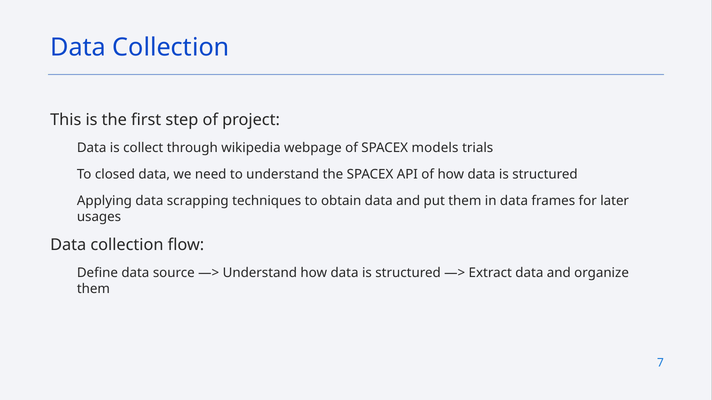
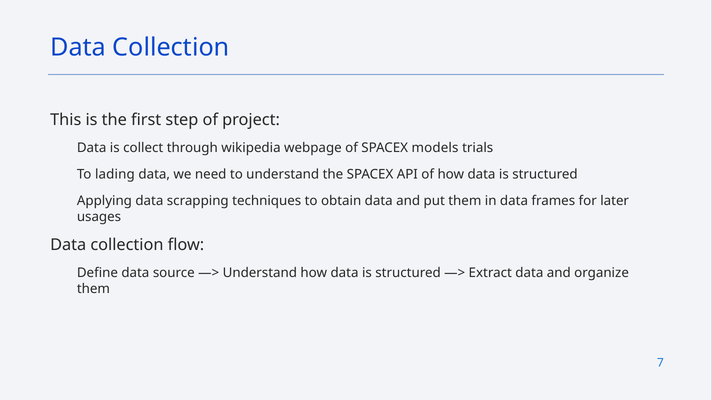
closed: closed -> lading
